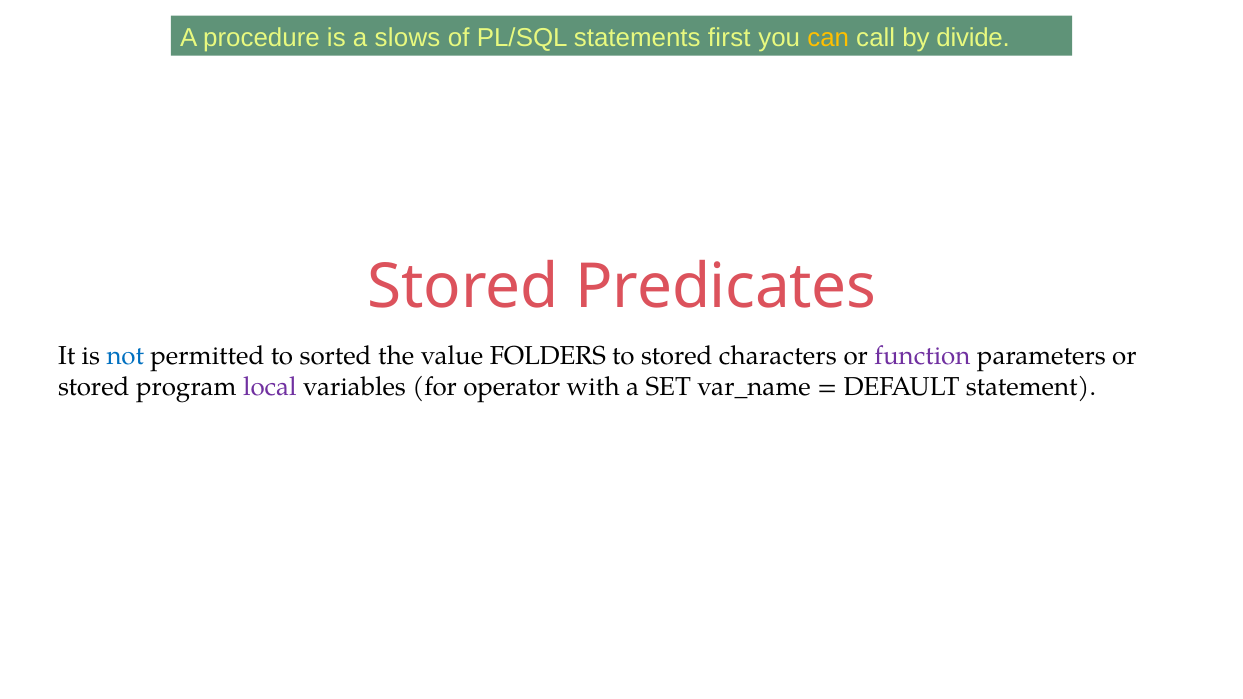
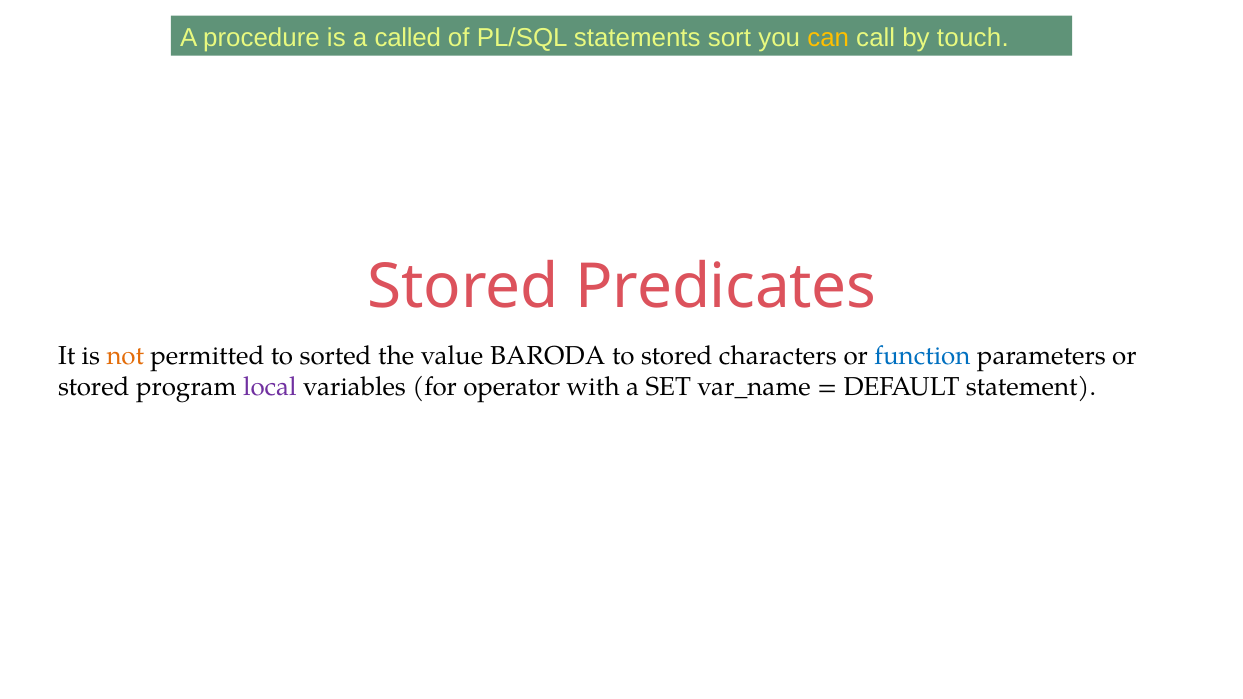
slows: slows -> called
first: first -> sort
divide: divide -> touch
not colour: blue -> orange
FOLDERS: FOLDERS -> BARODA
function colour: purple -> blue
